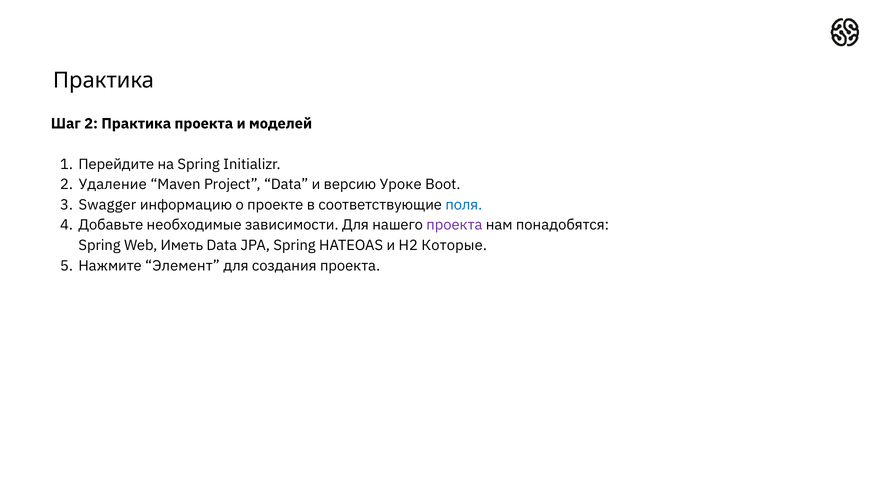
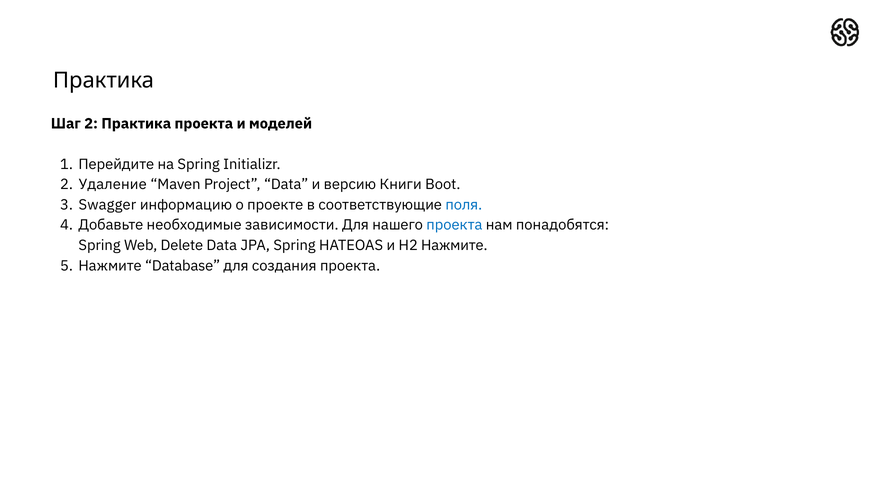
Уроке: Уроке -> Книги
проекта at (454, 225) colour: purple -> blue
Иметь: Иметь -> Delete
H2 Которые: Которые -> Нажмите
Элемент: Элемент -> Database
